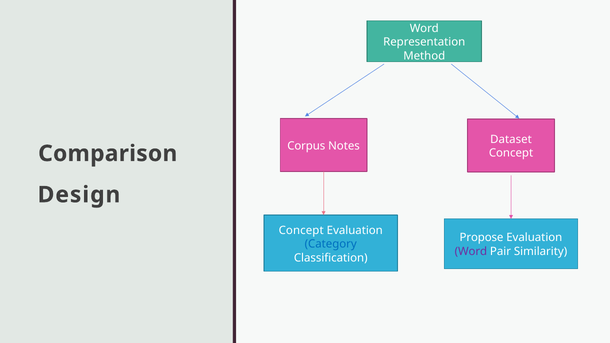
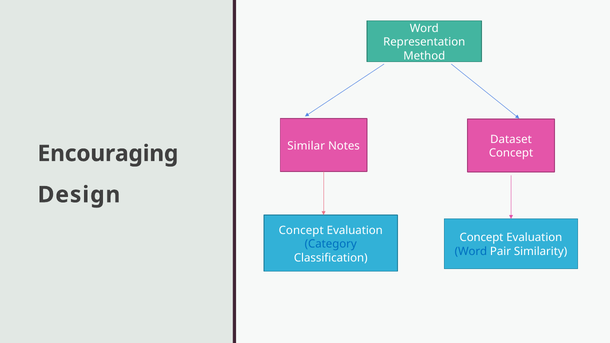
Corpus: Corpus -> Similar
Comparison: Comparison -> Encouraging
Propose at (482, 238): Propose -> Concept
Word at (471, 251) colour: purple -> blue
